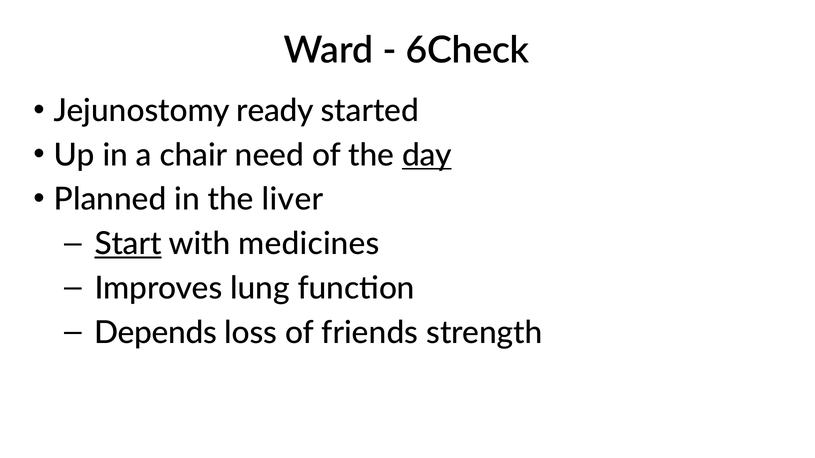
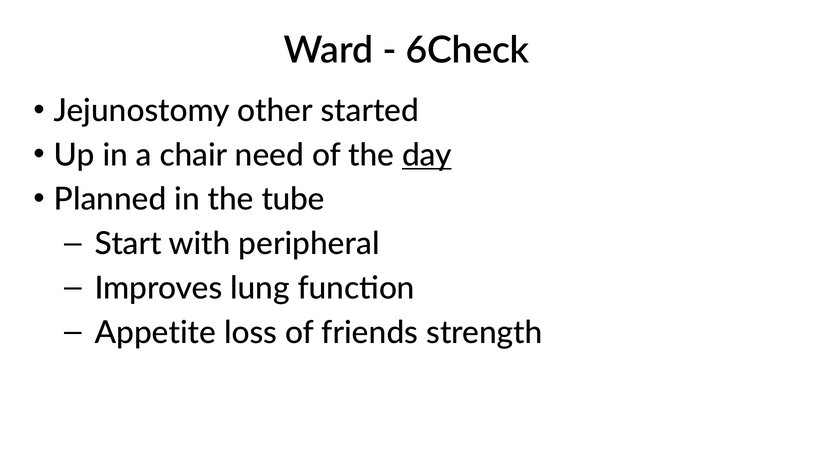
ready: ready -> other
liver: liver -> tube
Start underline: present -> none
medicines: medicines -> peripheral
Depends: Depends -> Appetite
